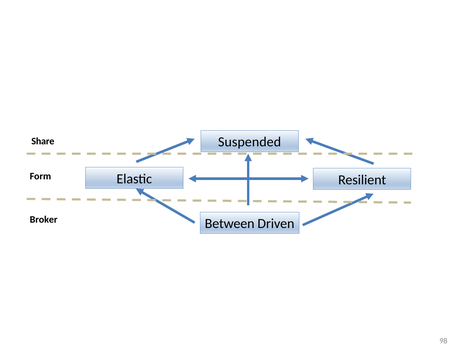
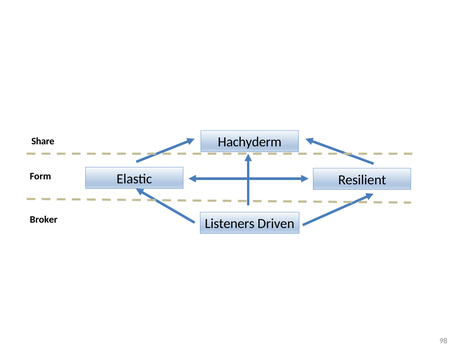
Suspended: Suspended -> Hachyderm
Between: Between -> Listeners
